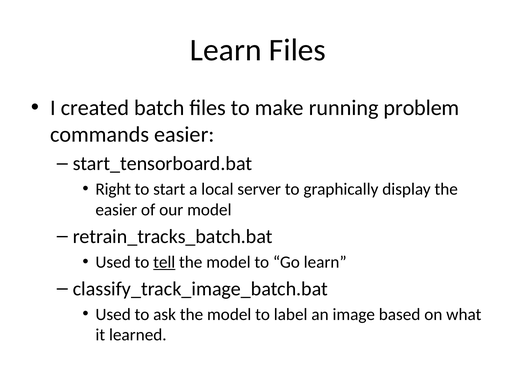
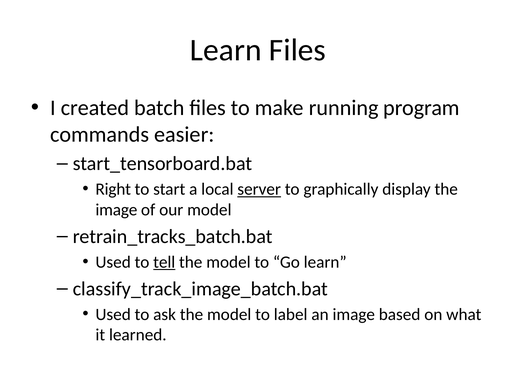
problem: problem -> program
server underline: none -> present
easier at (116, 210): easier -> image
